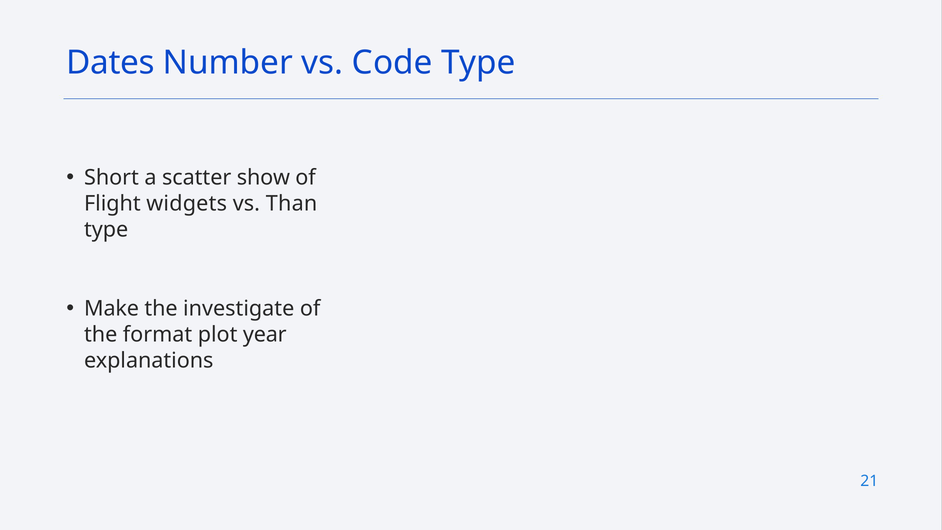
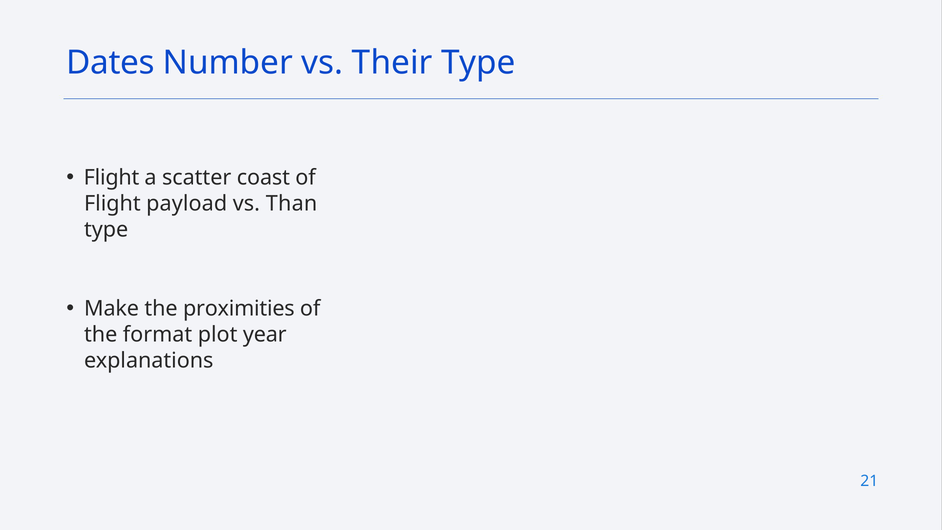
Code: Code -> Their
Short at (111, 178): Short -> Flight
show: show -> coast
widgets: widgets -> payload
investigate: investigate -> proximities
